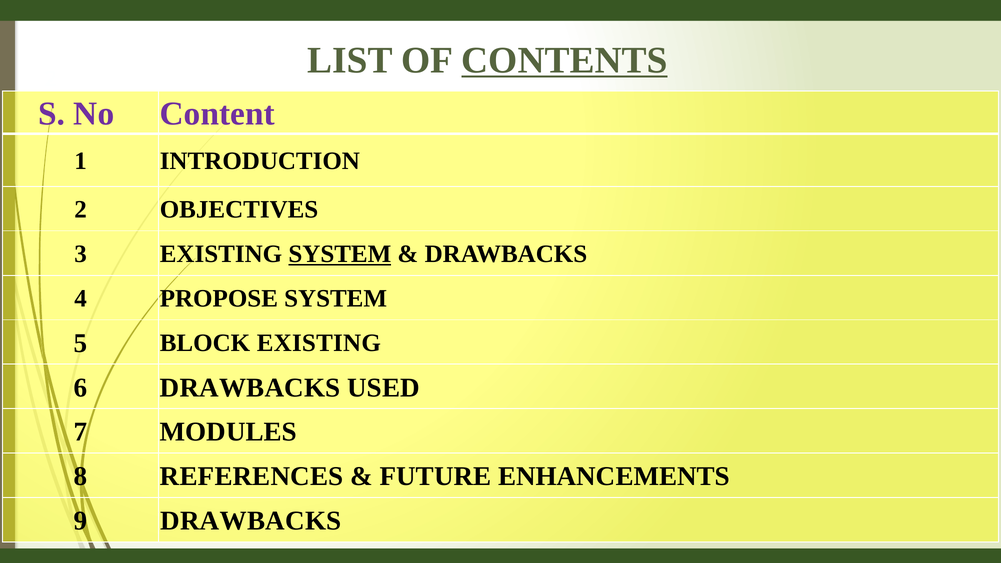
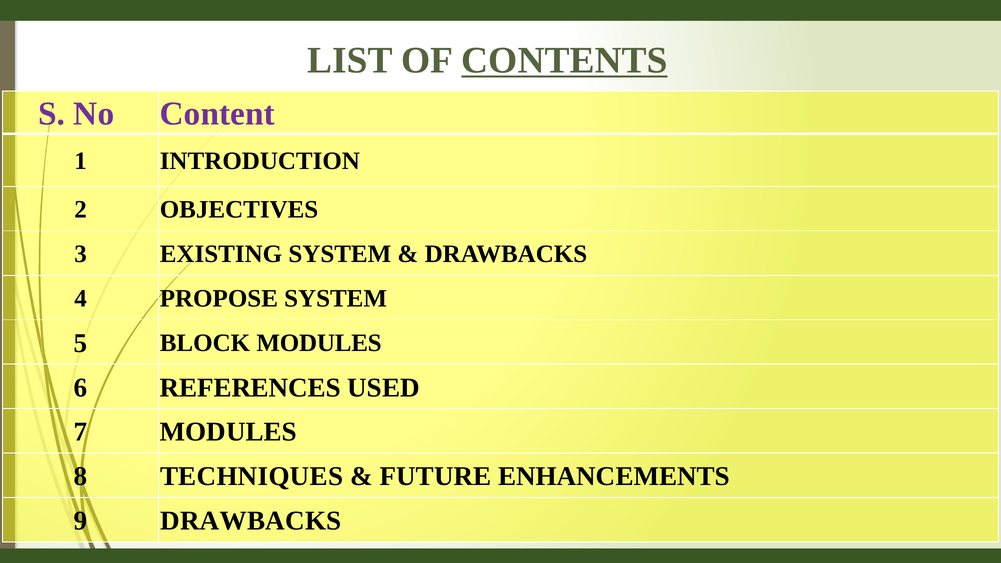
SYSTEM at (340, 254) underline: present -> none
BLOCK EXISTING: EXISTING -> MODULES
6 DRAWBACKS: DRAWBACKS -> REFERENCES
REFERENCES: REFERENCES -> TECHNIQUES
